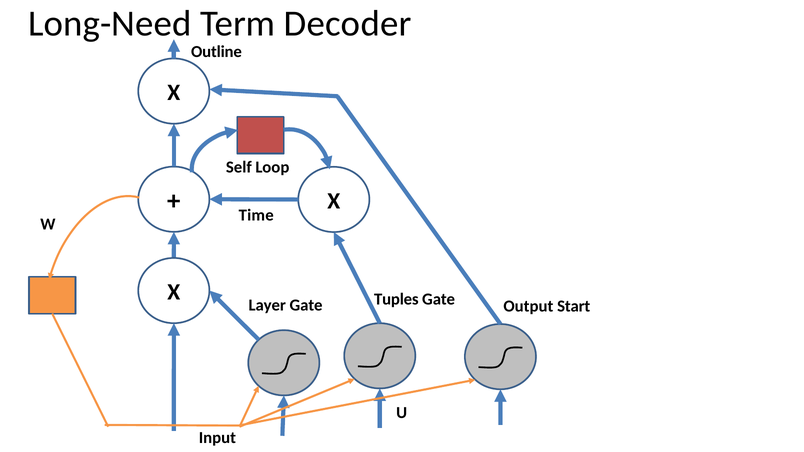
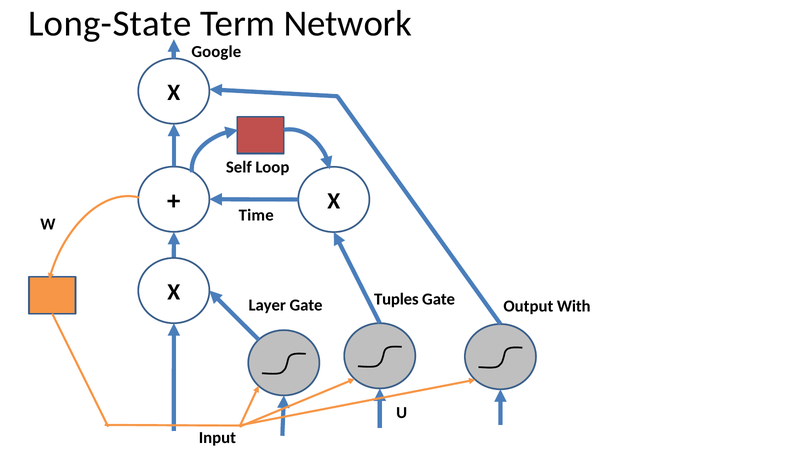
Long-Need: Long-Need -> Long-State
Decoder: Decoder -> Network
Outline: Outline -> Google
Start: Start -> With
